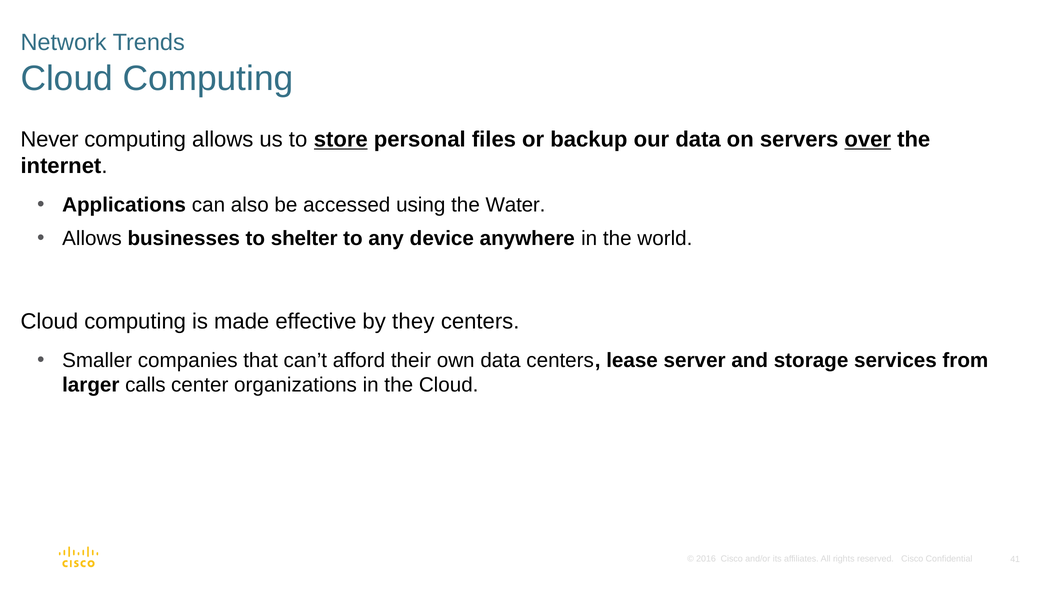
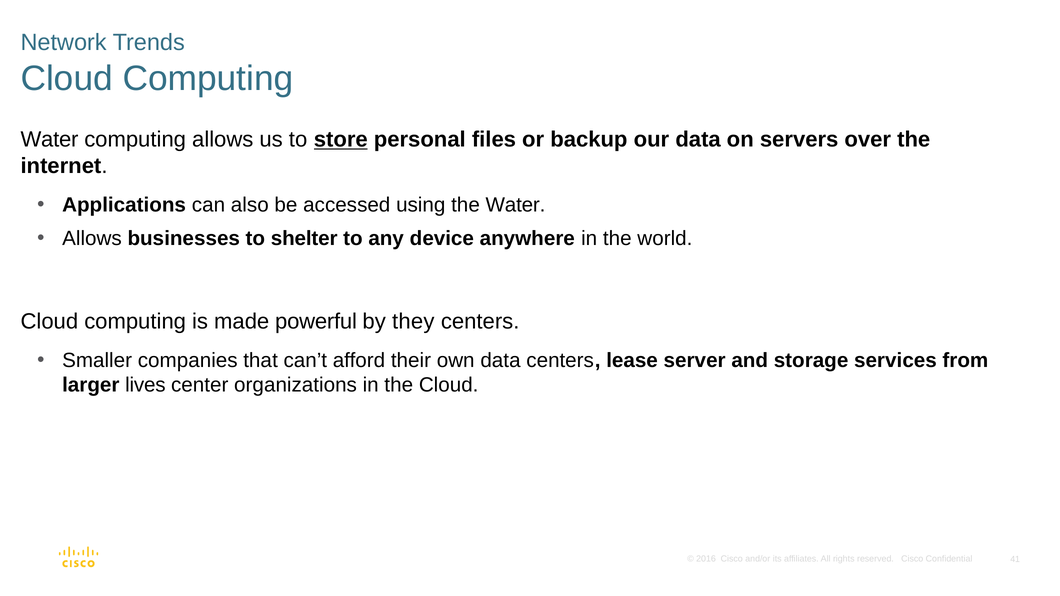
Never at (49, 140): Never -> Water
over underline: present -> none
effective: effective -> powerful
calls: calls -> lives
